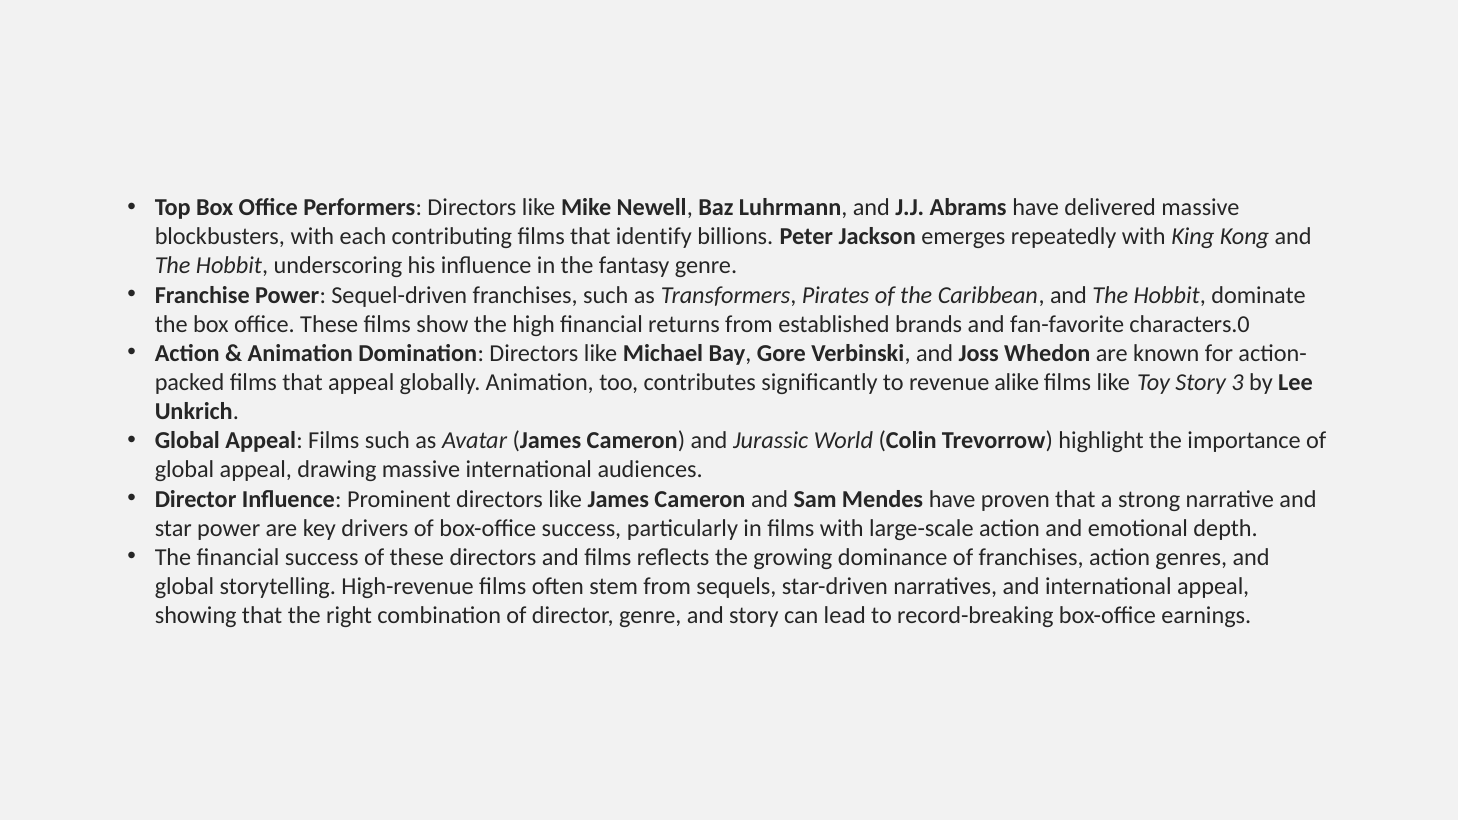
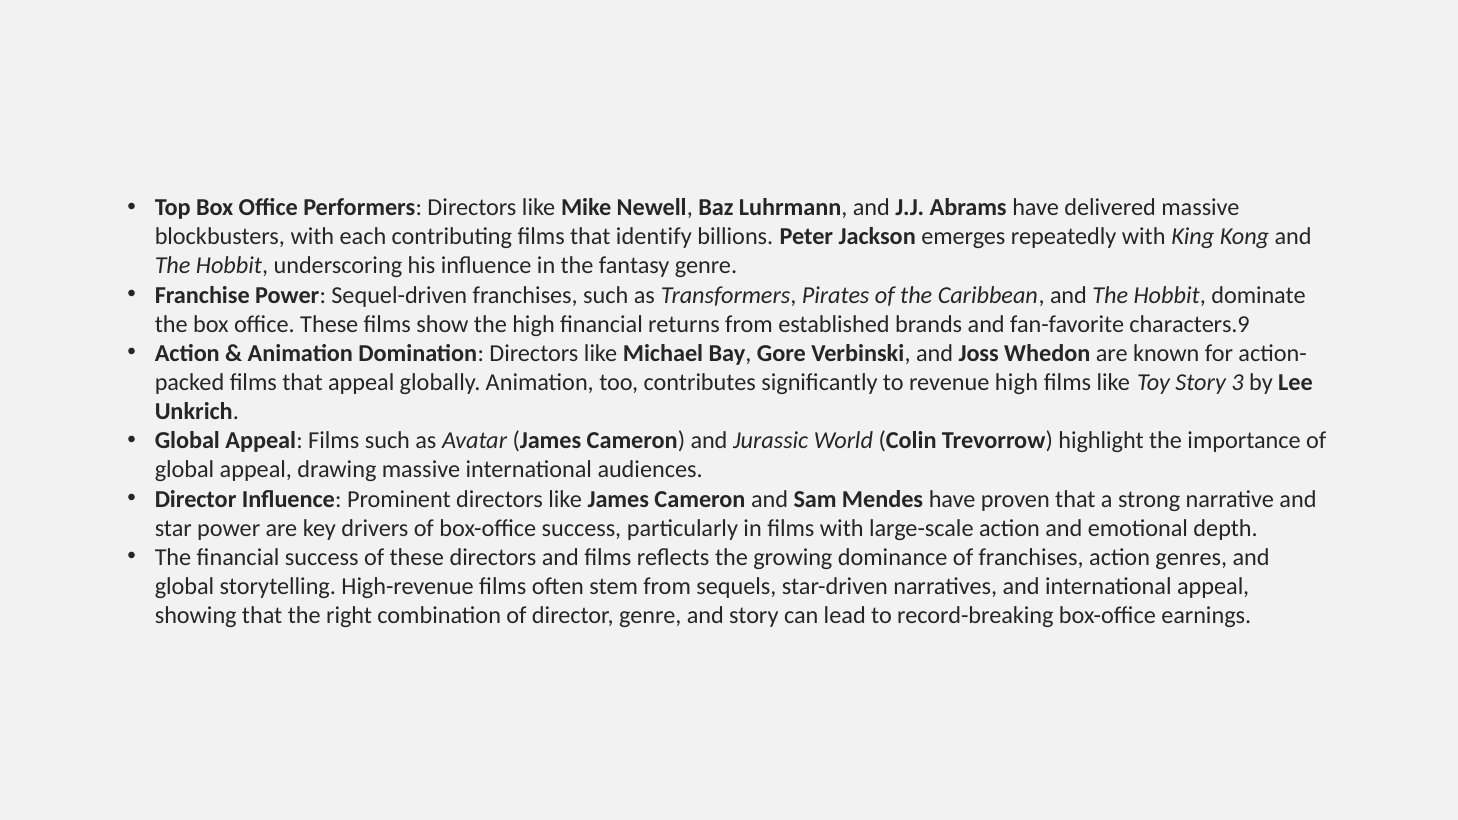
characters.0: characters.0 -> characters.9
revenue alike: alike -> high
